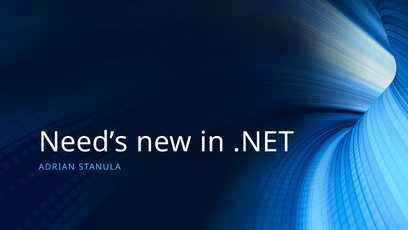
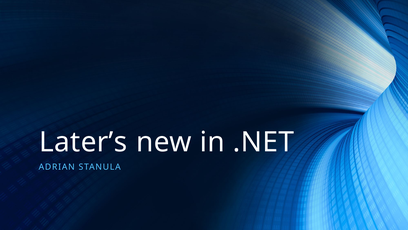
Need’s: Need’s -> Later’s
